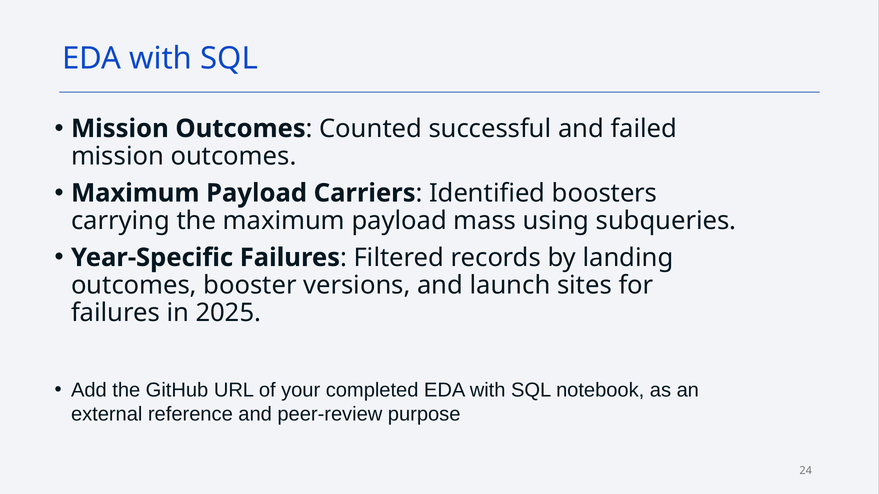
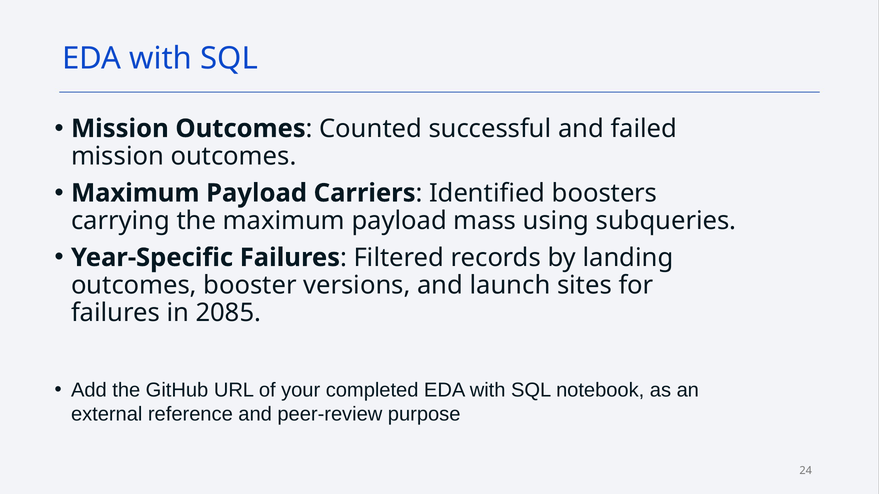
2025: 2025 -> 2085
